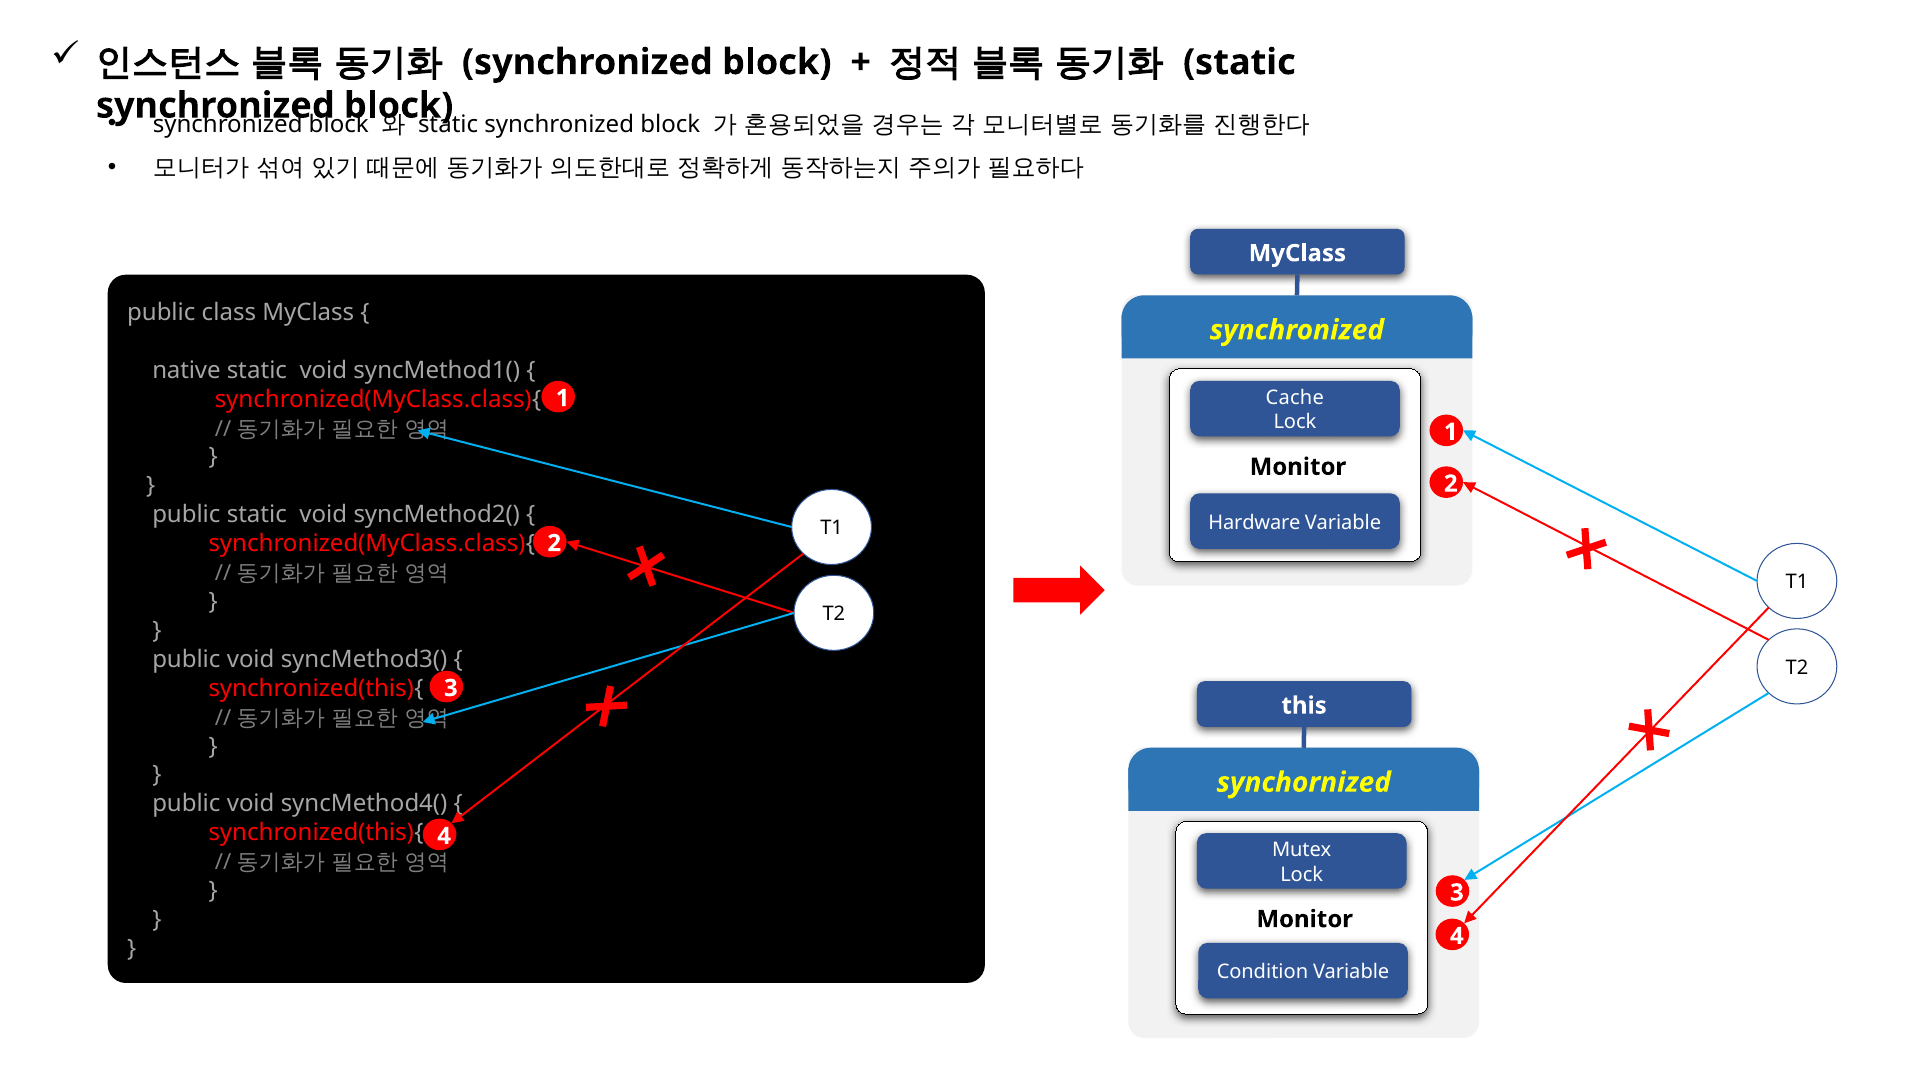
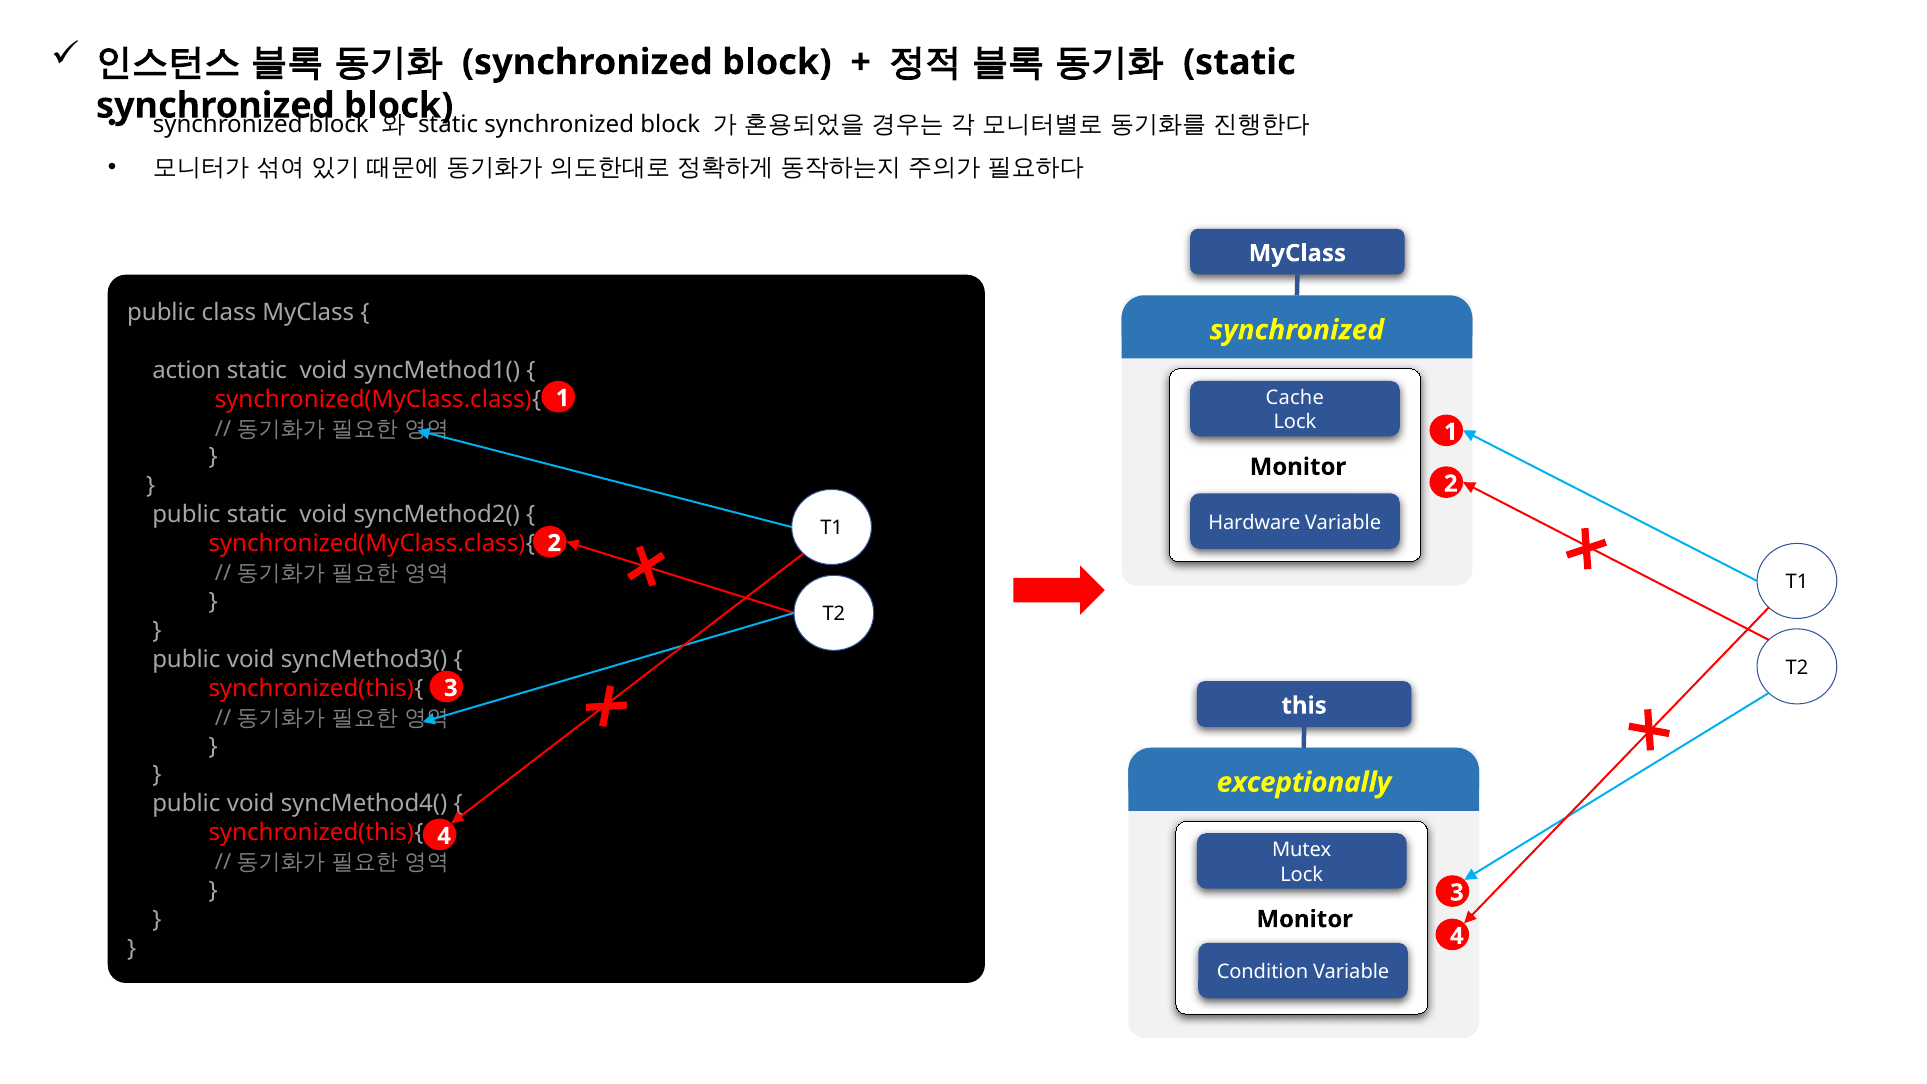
native: native -> action
synchornized: synchornized -> exceptionally
